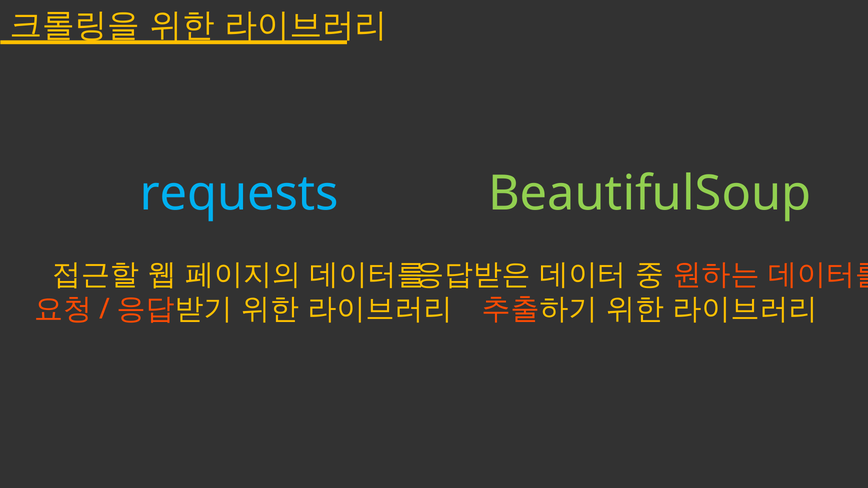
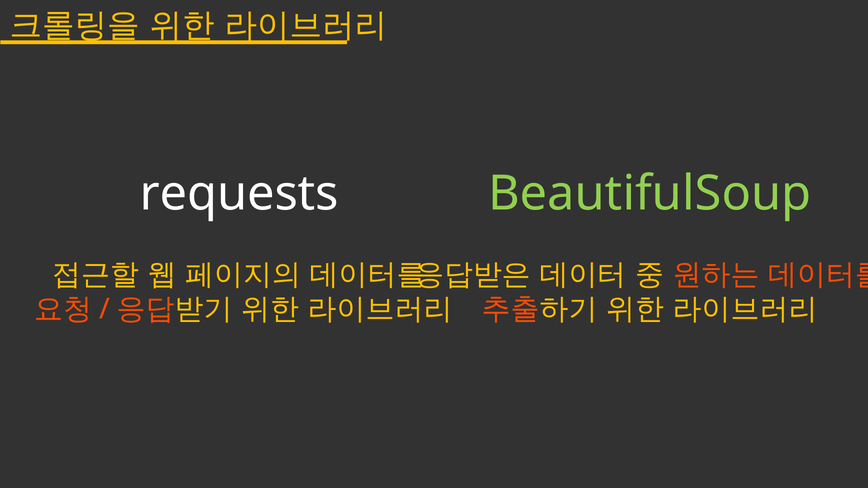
requests colour: light blue -> white
